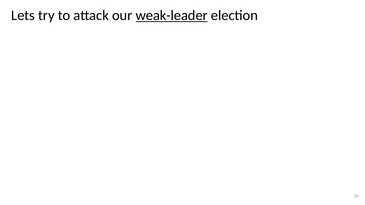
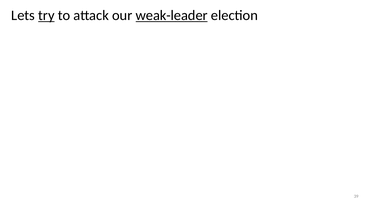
try underline: none -> present
